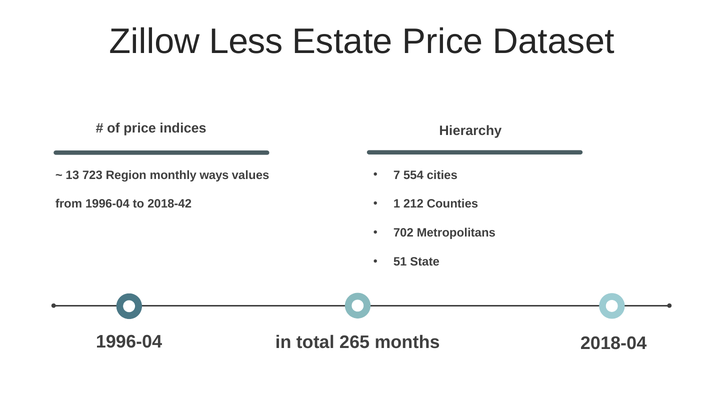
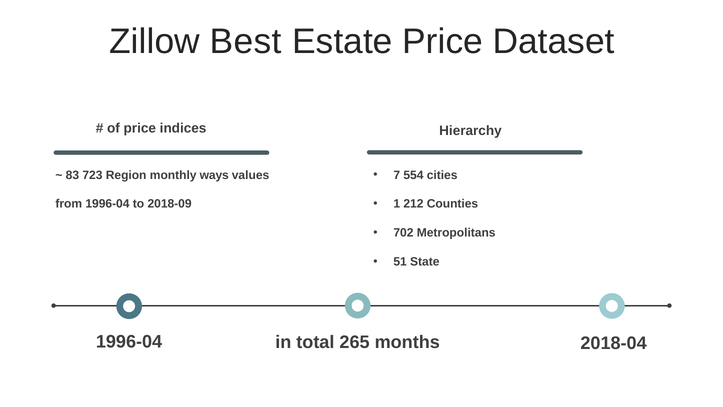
Less: Less -> Best
13: 13 -> 83
2018-42: 2018-42 -> 2018-09
